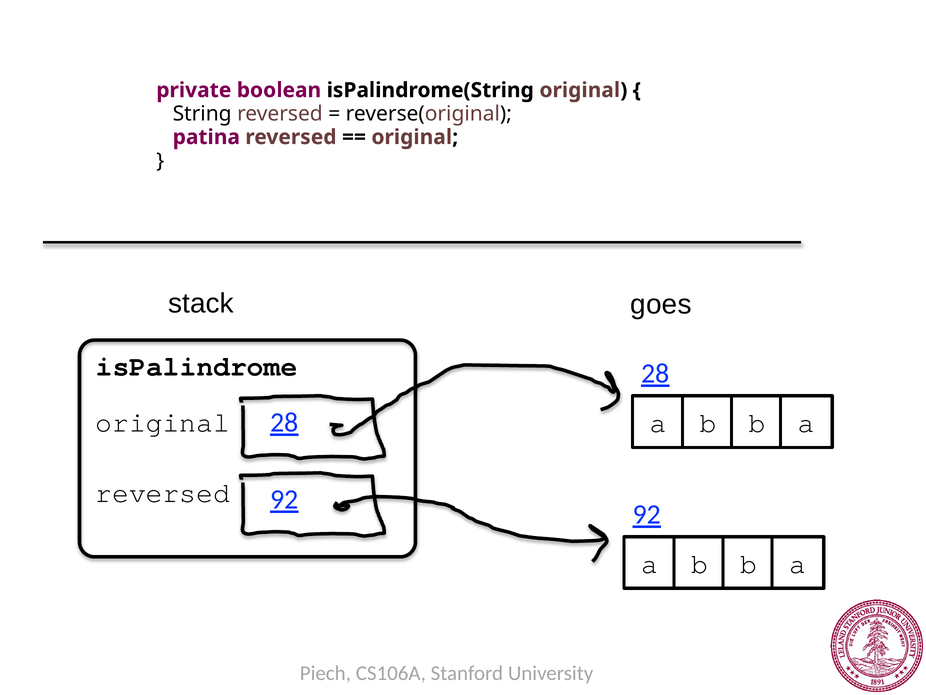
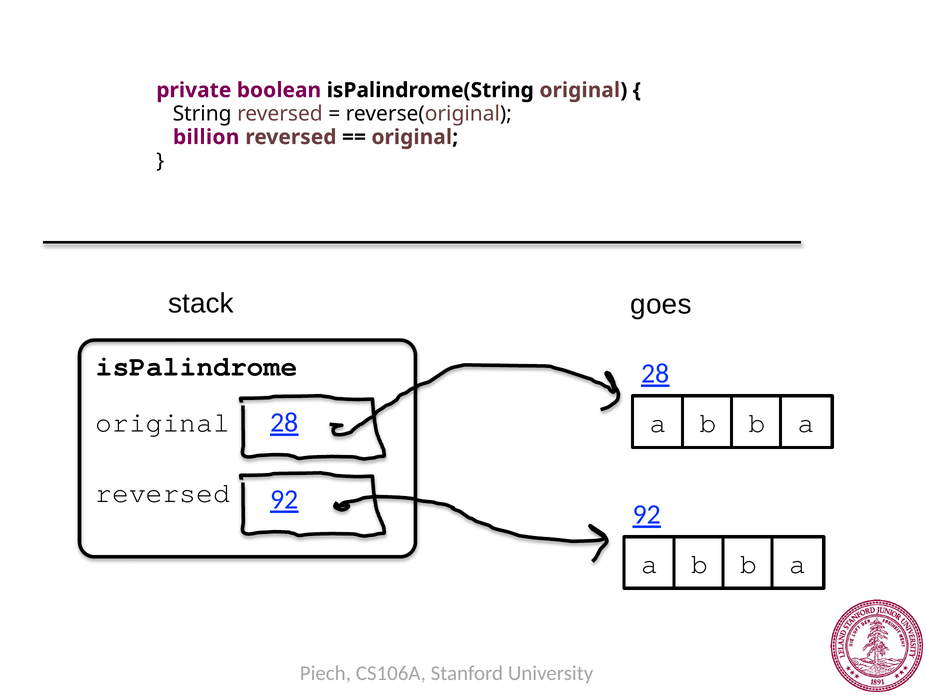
patina: patina -> billion
